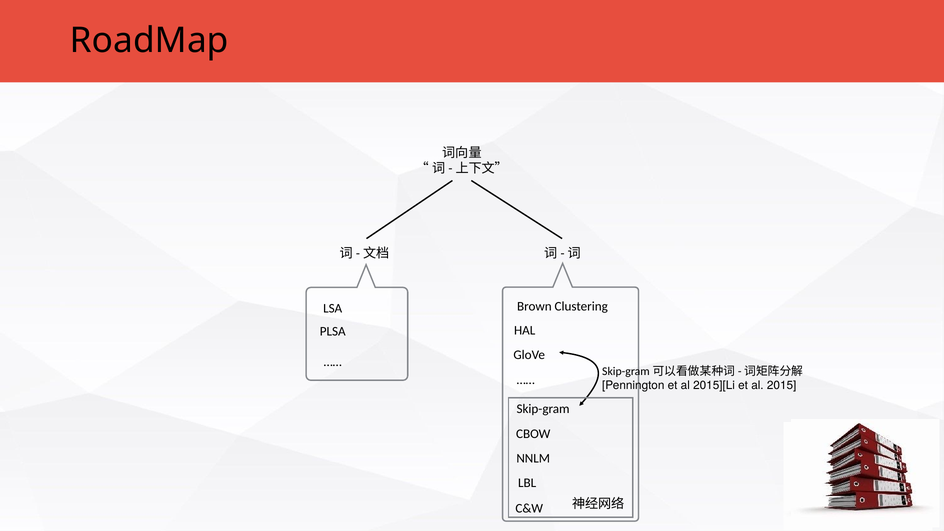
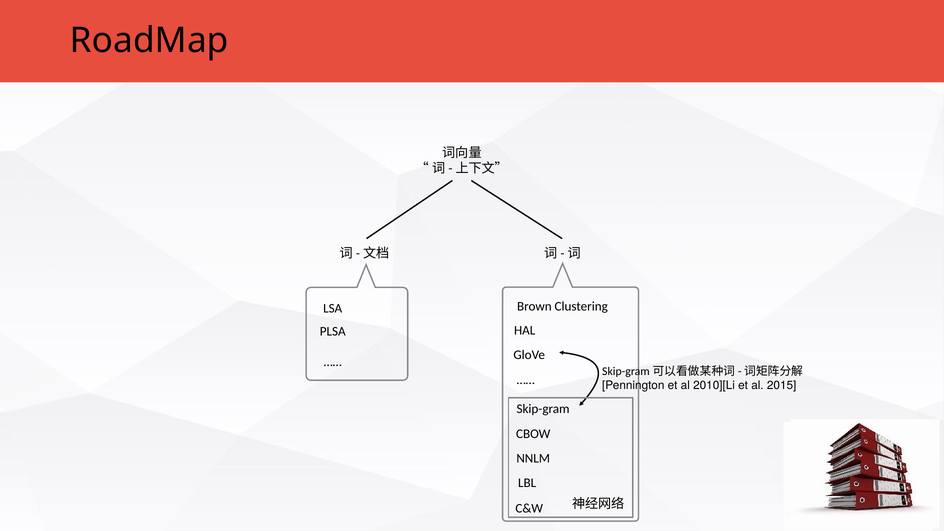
2015][Li: 2015][Li -> 2010][Li
